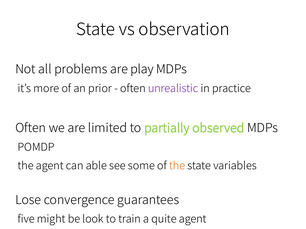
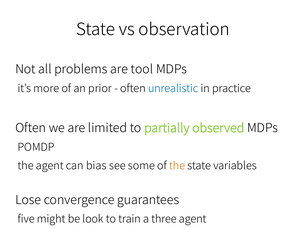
play: play -> tool
unrealistic colour: purple -> blue
able: able -> bias
quite: quite -> three
